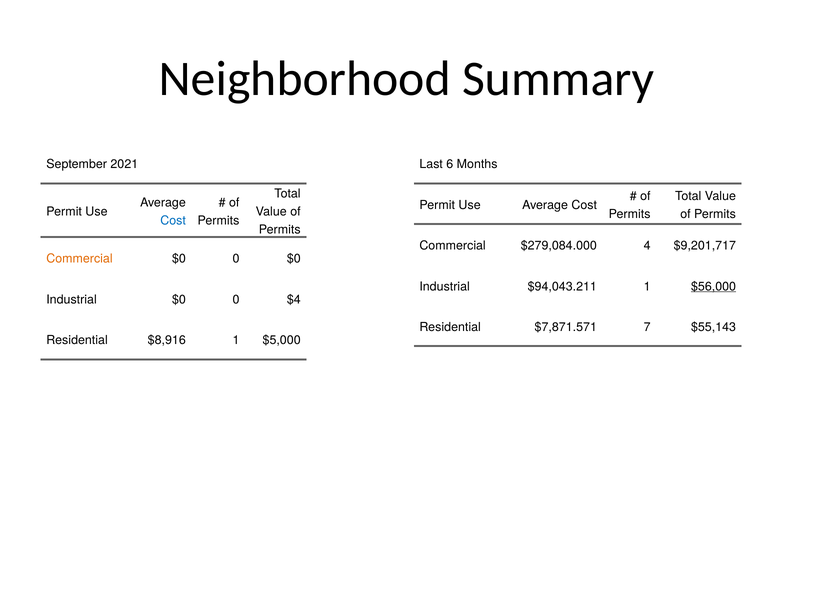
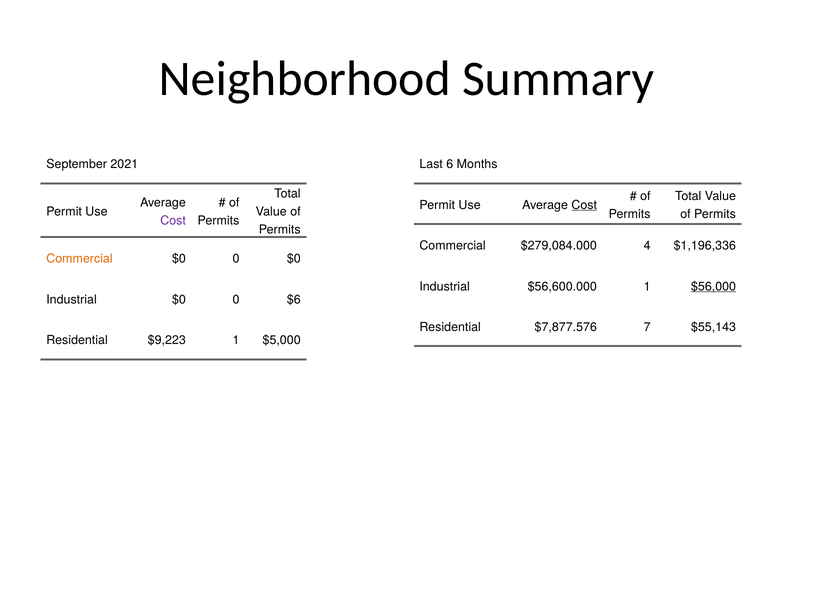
Cost at (584, 205) underline: none -> present
Cost at (173, 220) colour: blue -> purple
$9,201,717: $9,201,717 -> $1,196,336
$94,043.211: $94,043.211 -> $56,600.000
$4: $4 -> $6
$7,871.571: $7,871.571 -> $7,877.576
$8,916: $8,916 -> $9,223
